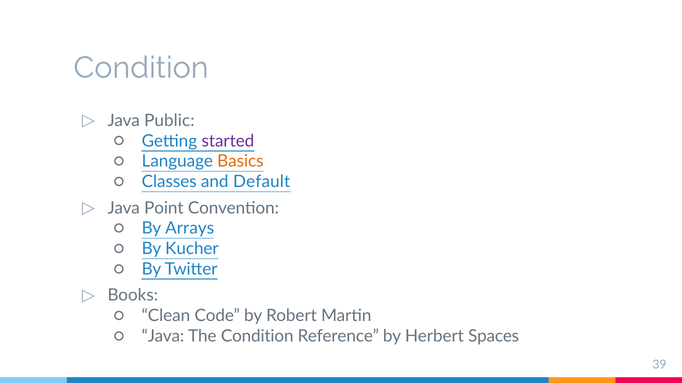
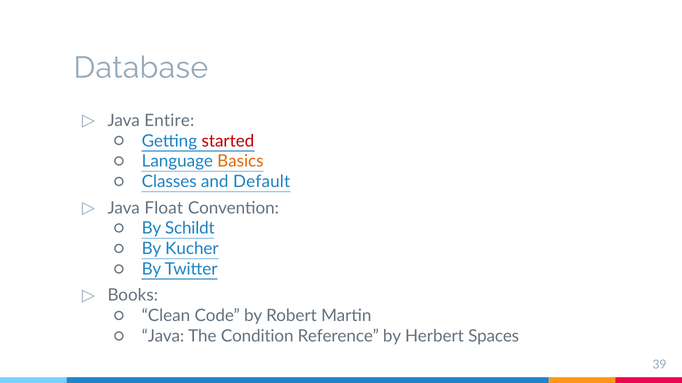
Condition at (141, 68): Condition -> Database
Public: Public -> Entire
started colour: purple -> red
Point: Point -> Float
Arrays: Arrays -> Schildt
